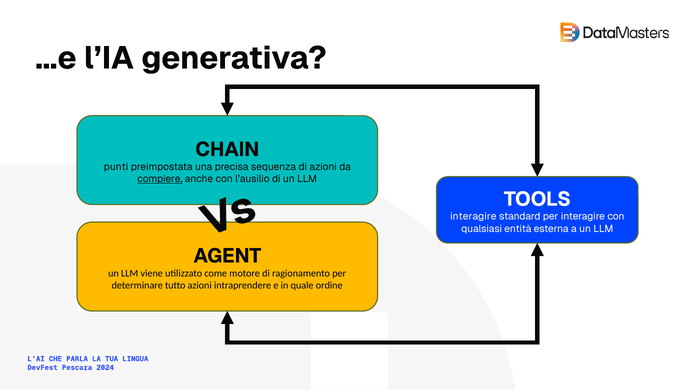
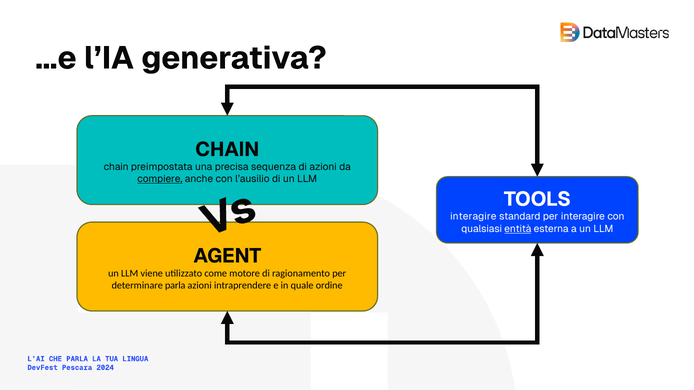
punti at (116, 167): punti -> chain
entità underline: none -> present
determinare tutto: tutto -> parla
